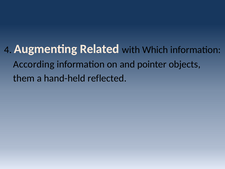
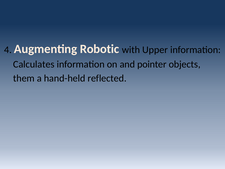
Related: Related -> Robotic
Which: Which -> Upper
According: According -> Calculates
